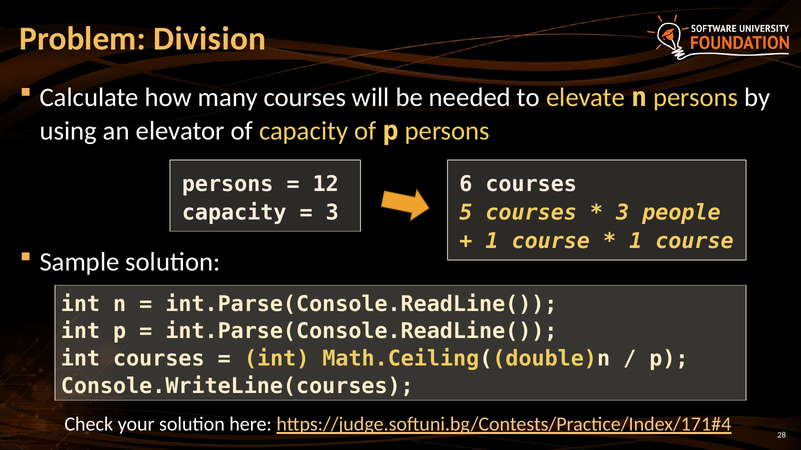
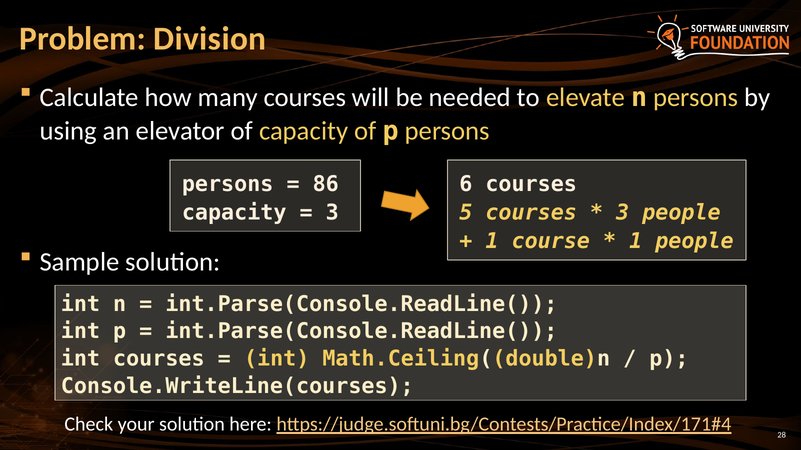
12: 12 -> 86
course at (694, 242): course -> people
